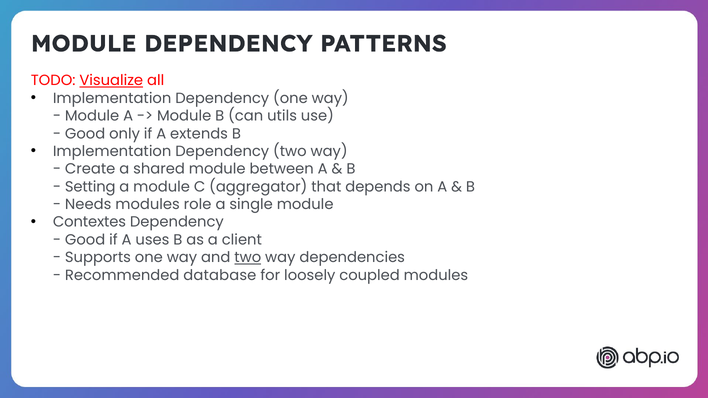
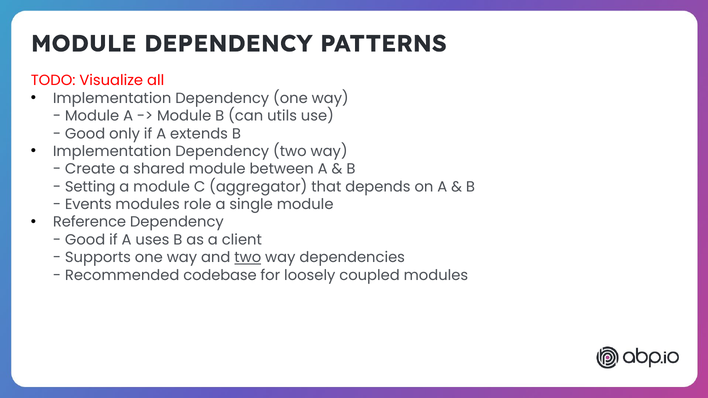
Visualize underline: present -> none
Needs: Needs -> Events
Contextes: Contextes -> Reference
database: database -> codebase
